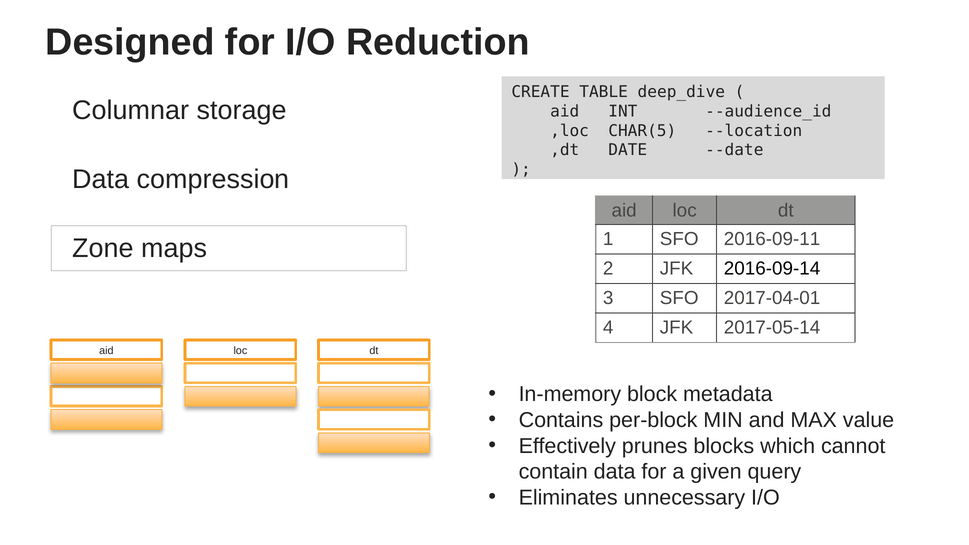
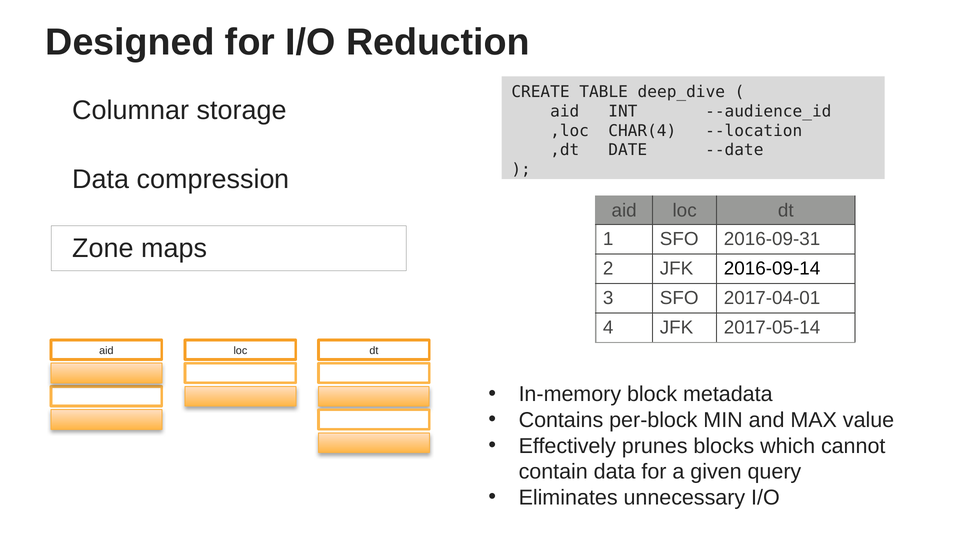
CHAR(5: CHAR(5 -> CHAR(4
2016-09-11: 2016-09-11 -> 2016-09-31
